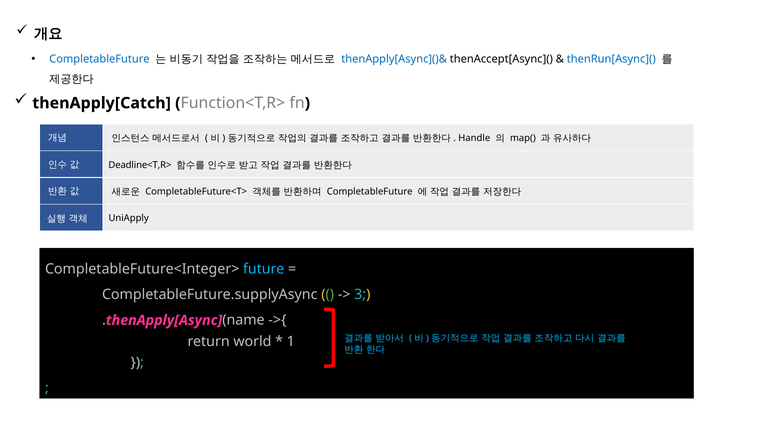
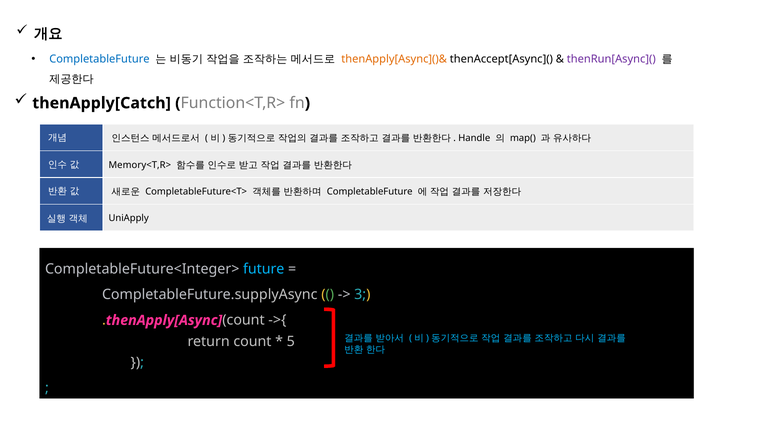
thenApply[Async]()& colour: blue -> orange
thenRun[Async]( colour: blue -> purple
Deadline<T,R>: Deadline<T,R> -> Memory<T,R>
thenApply[Async name: name -> count
return world: world -> count
1: 1 -> 5
